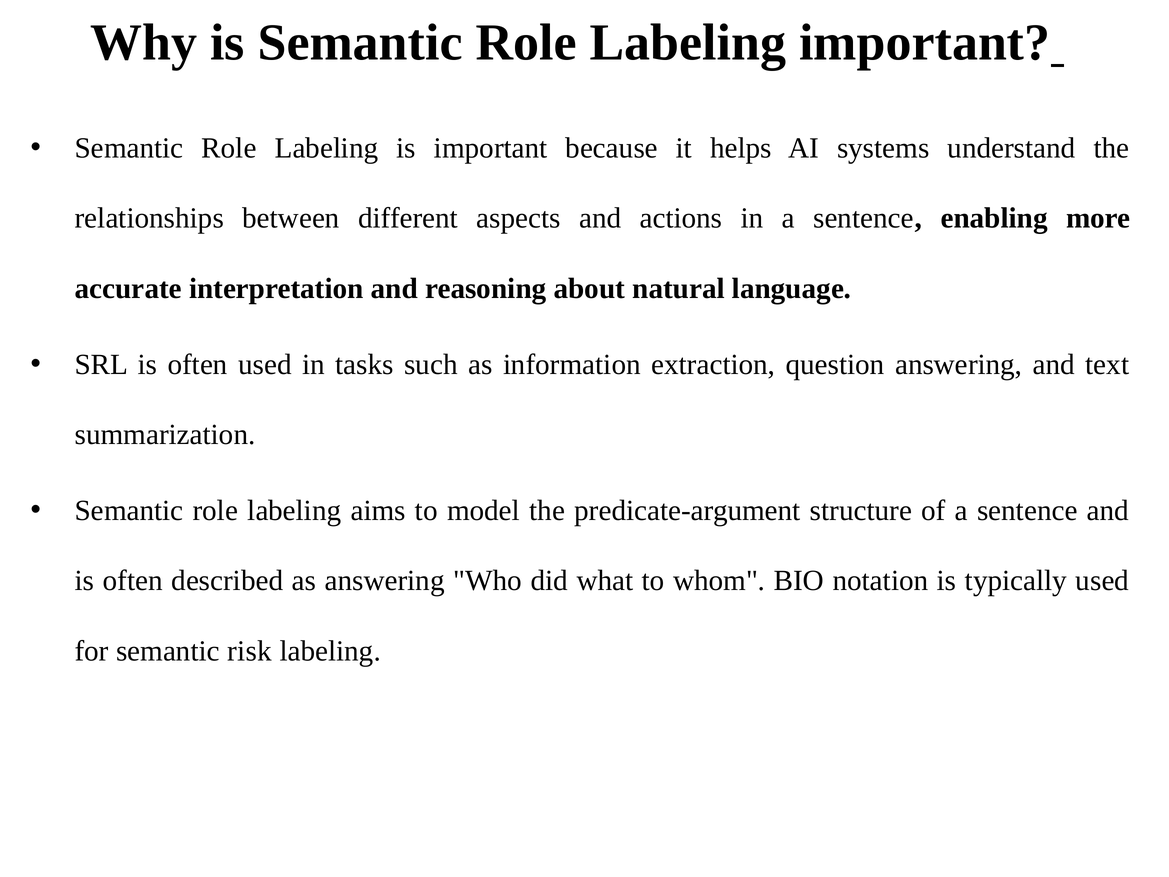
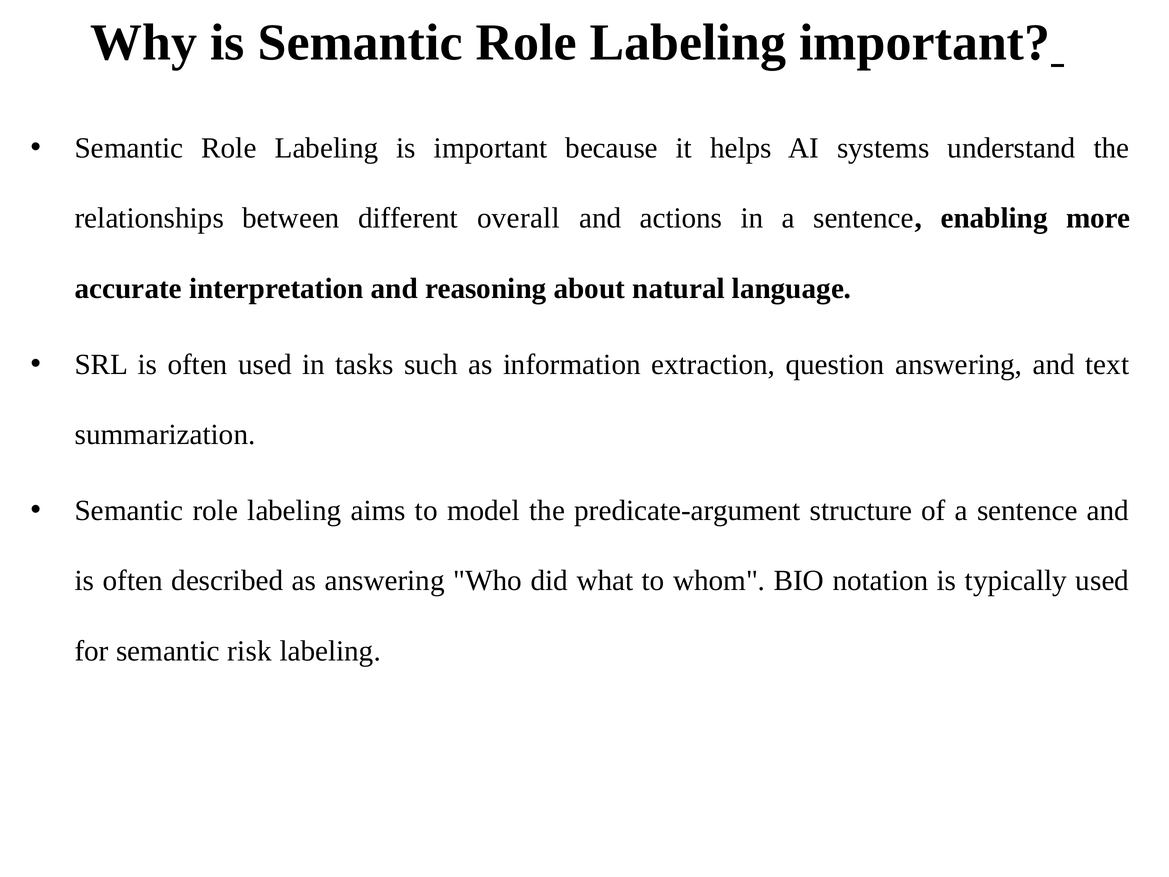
aspects: aspects -> overall
